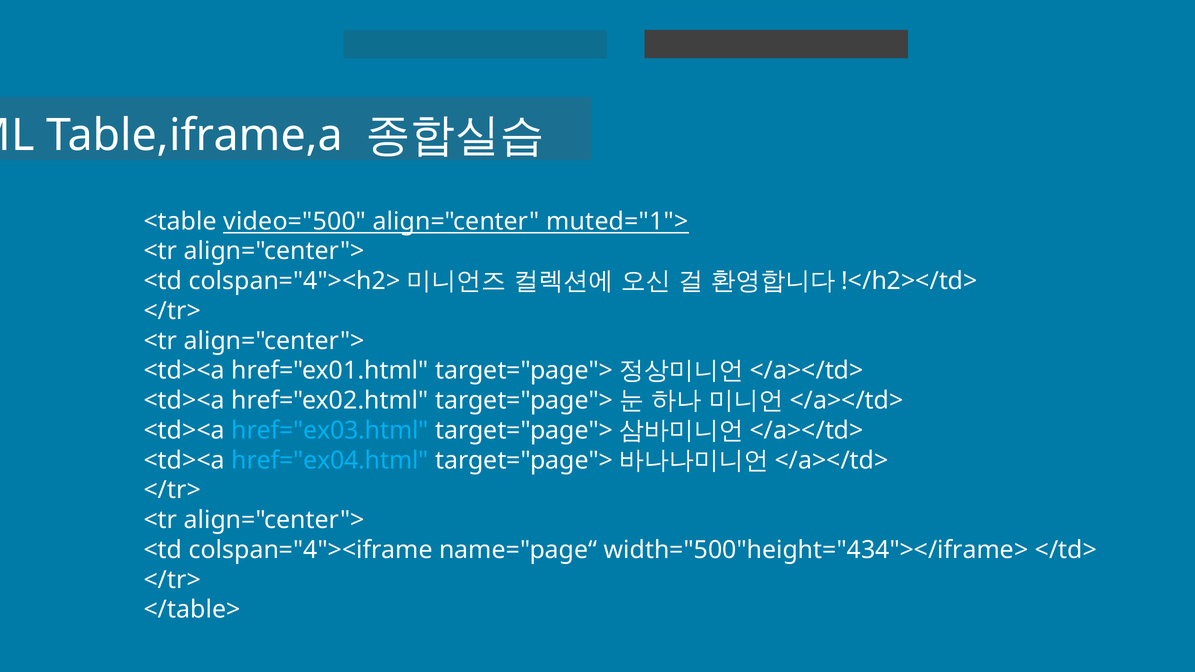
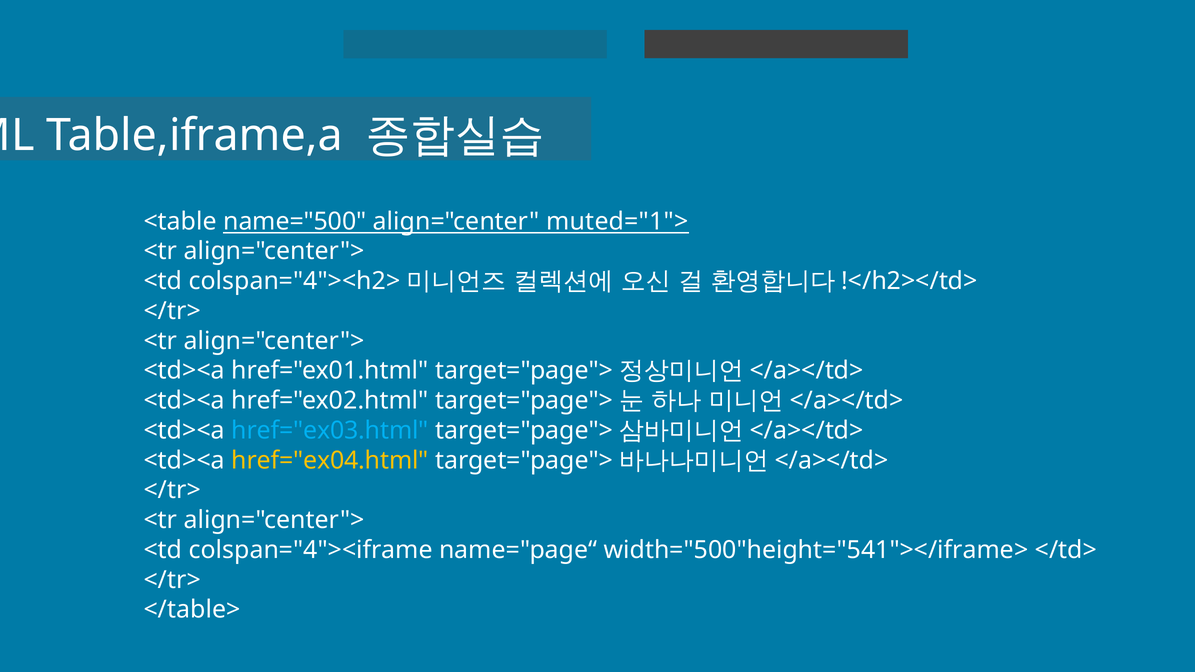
video="500: video="500 -> name="500
href="ex04.html colour: light blue -> yellow
width="500"height="434"></iframe>: width="500"height="434"></iframe> -> width="500"height="541"></iframe>
